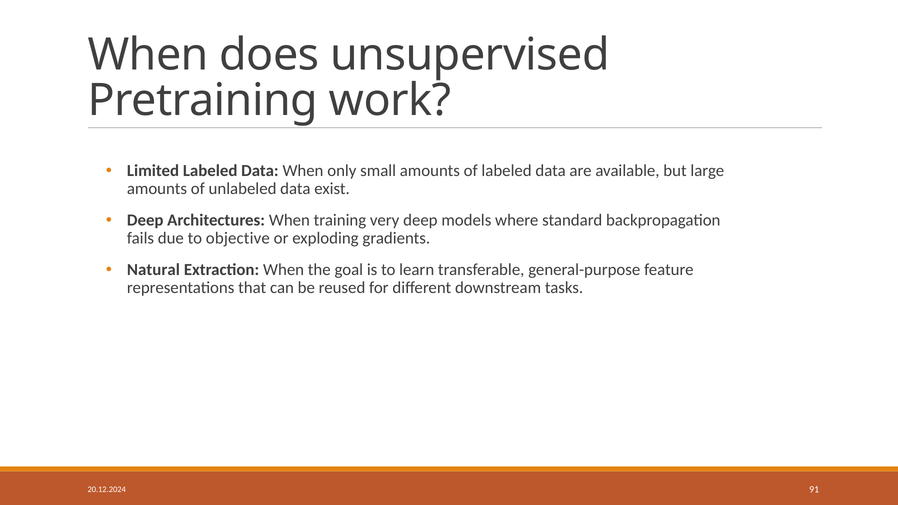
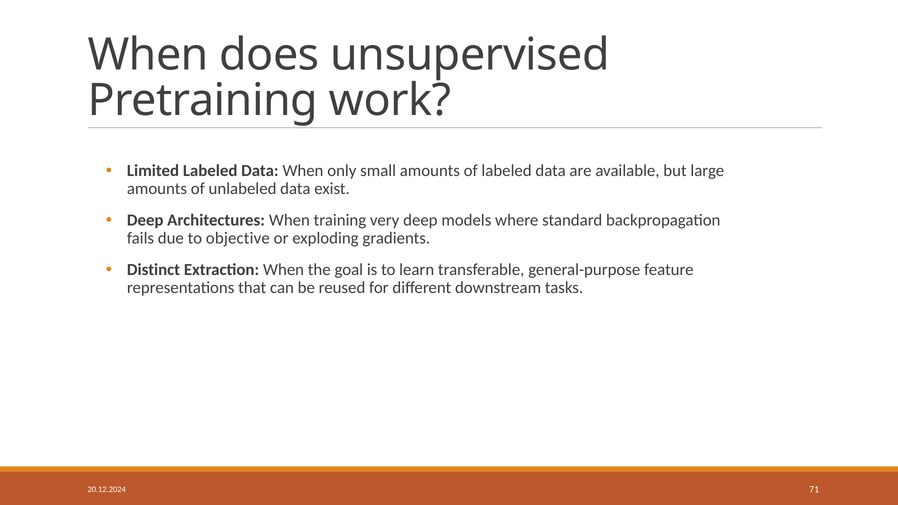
Natural: Natural -> Distinct
91: 91 -> 71
